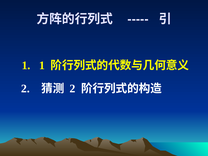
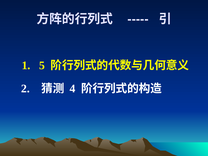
1 1: 1 -> 5
2 at (73, 89): 2 -> 4
